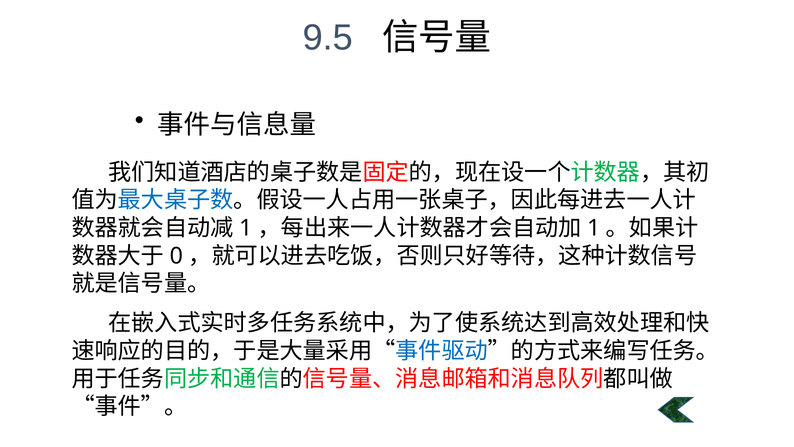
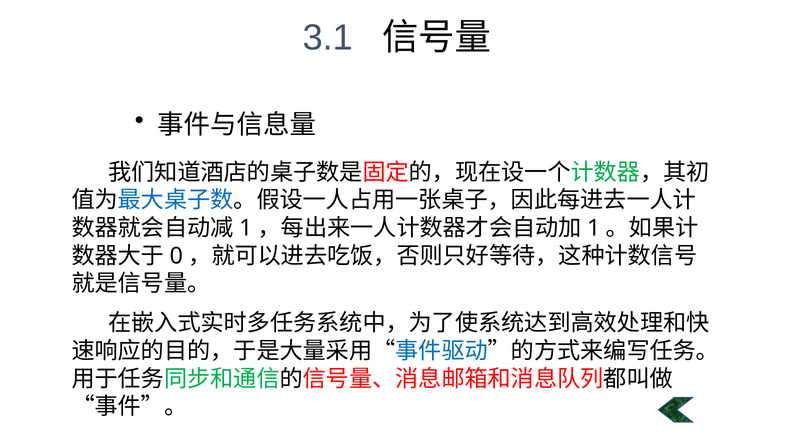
9.5: 9.5 -> 3.1
